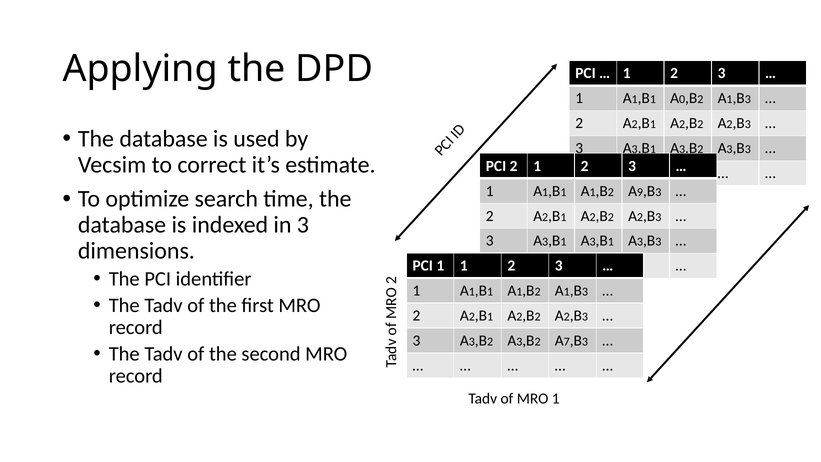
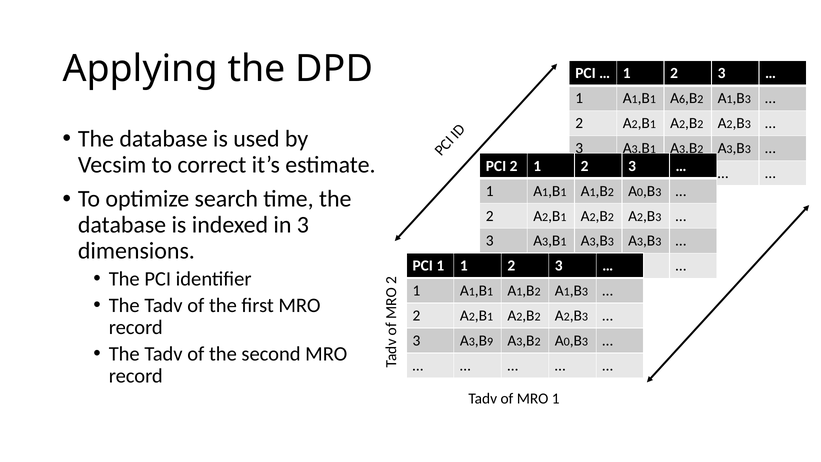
0: 0 -> 6
9 at (640, 192): 9 -> 0
1 at (611, 242): 1 -> 3
2 at (490, 342): 2 -> 9
7 at (567, 342): 7 -> 0
